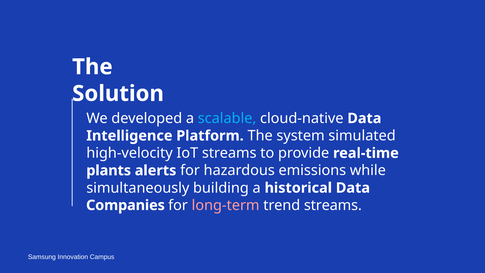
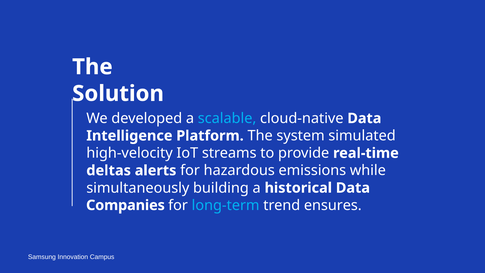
plants: plants -> deltas
long-term colour: pink -> light blue
trend streams: streams -> ensures
